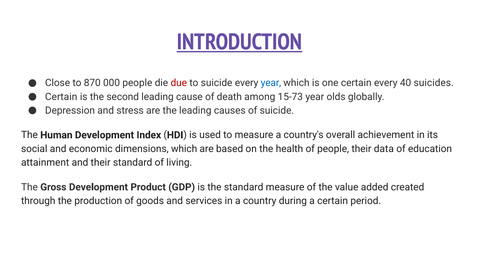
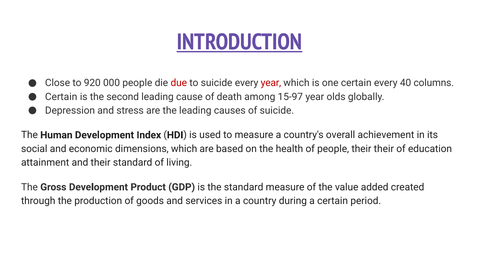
870: 870 -> 920
year at (271, 83) colour: blue -> red
suicides: suicides -> columns
15-73: 15-73 -> 15-97
their data: data -> their
